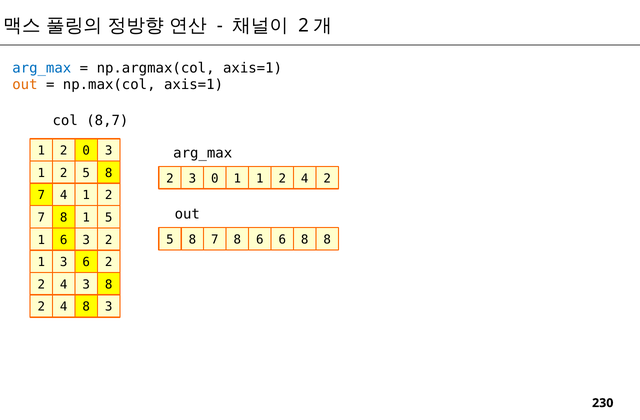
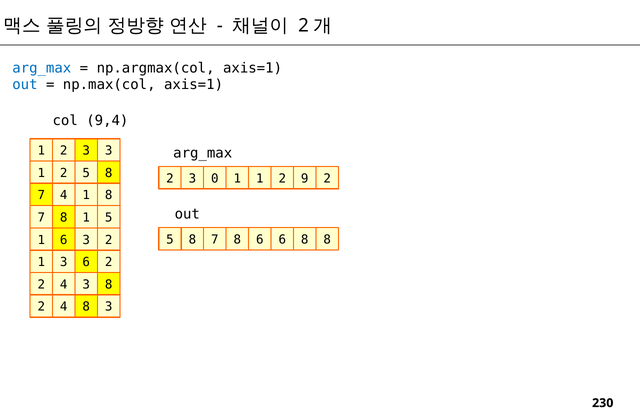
out at (25, 85) colour: orange -> blue
8,7: 8,7 -> 9,4
1 2 0: 0 -> 3
1 2 4: 4 -> 9
4 1 2: 2 -> 8
